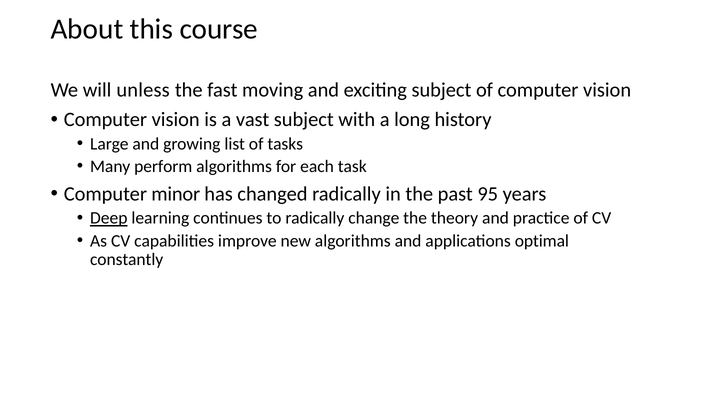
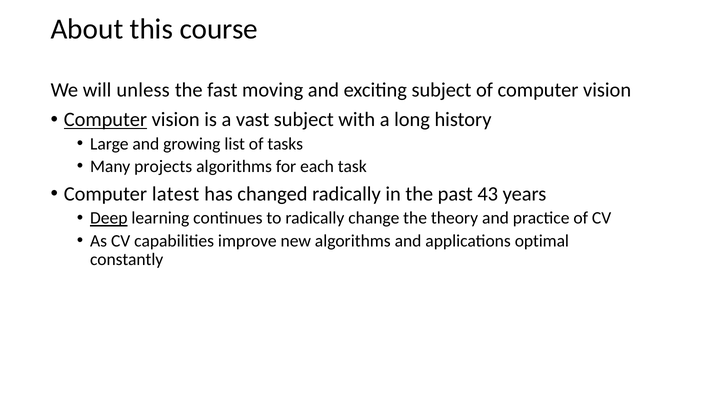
Computer at (105, 120) underline: none -> present
perform: perform -> projects
minor: minor -> latest
95: 95 -> 43
